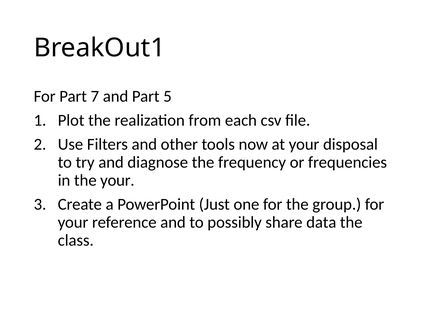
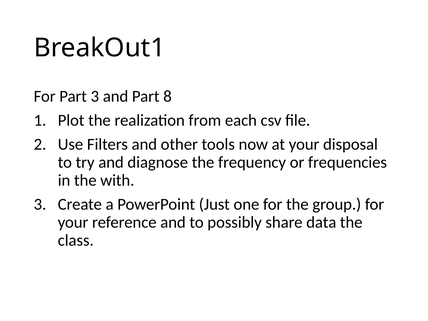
Part 7: 7 -> 3
5: 5 -> 8
the your: your -> with
